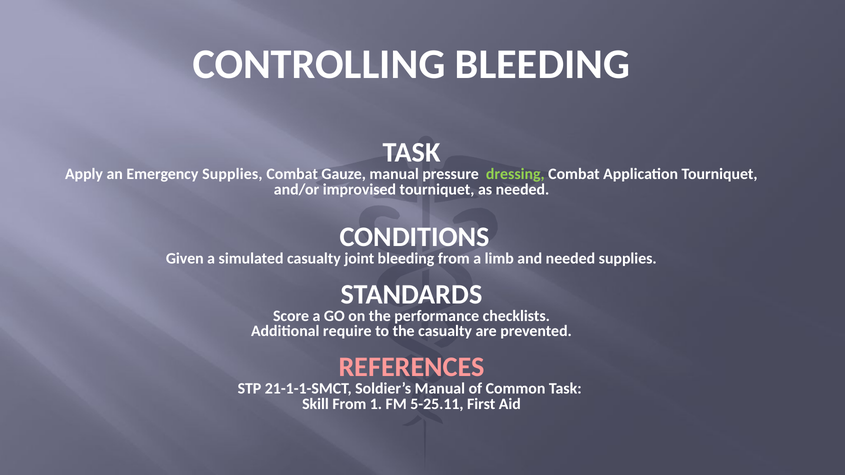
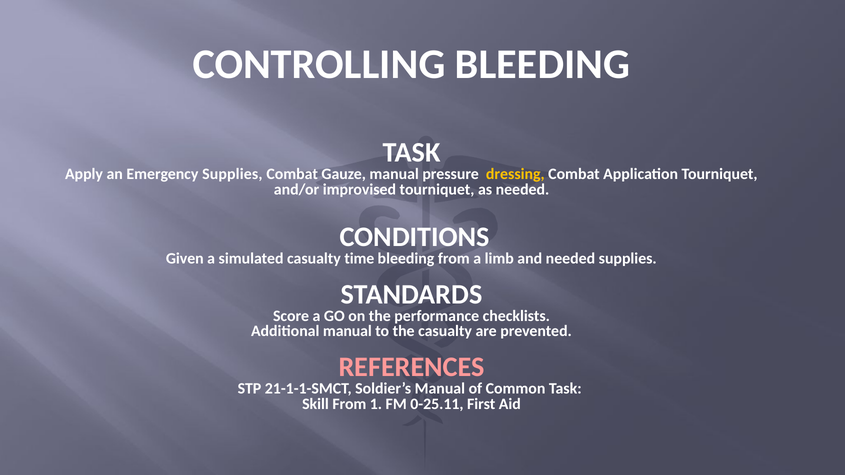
dressing colour: light green -> yellow
joint: joint -> time
Additional require: require -> manual
5-25.11: 5-25.11 -> 0-25.11
